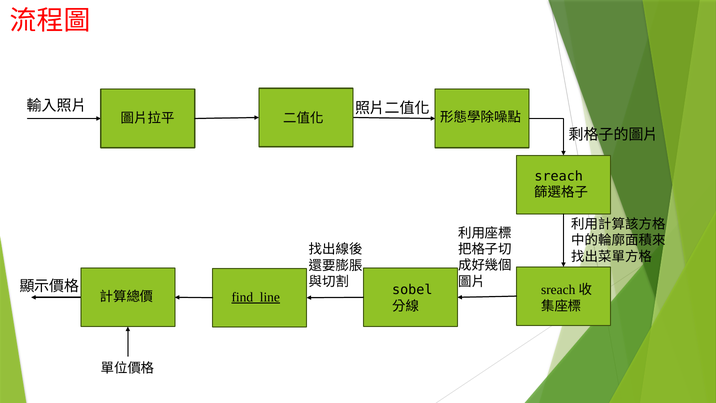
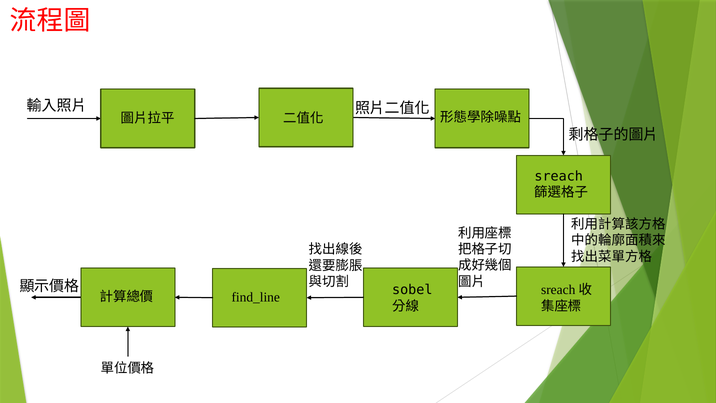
find_line underline: present -> none
